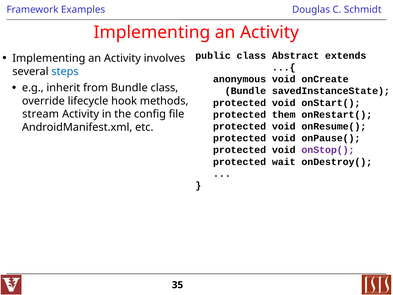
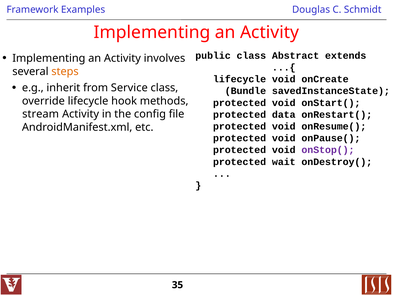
steps colour: blue -> orange
anonymous at (240, 79): anonymous -> lifecycle
from Bundle: Bundle -> Service
them: them -> data
